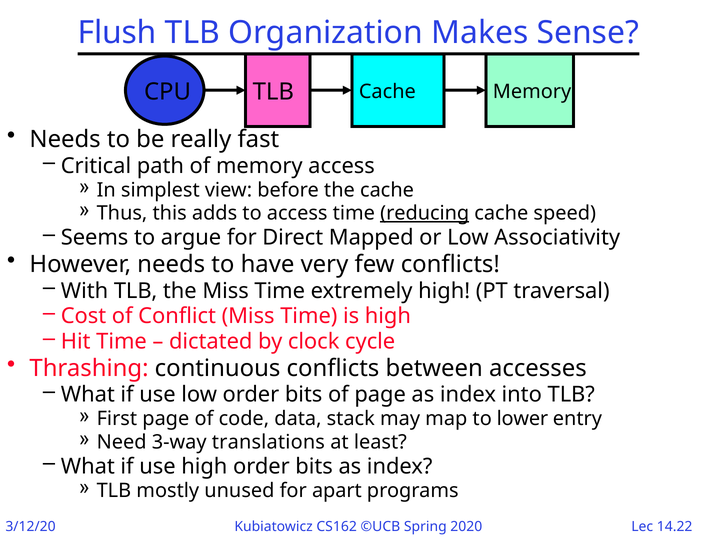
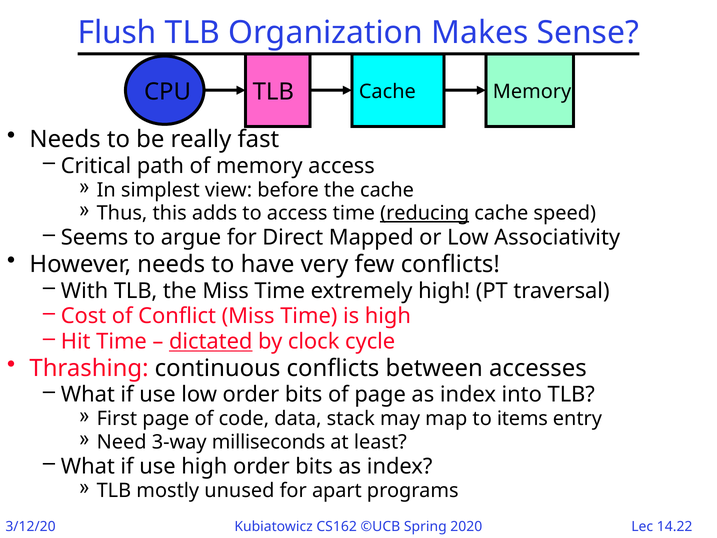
dictated underline: none -> present
lower: lower -> items
translations: translations -> milliseconds
